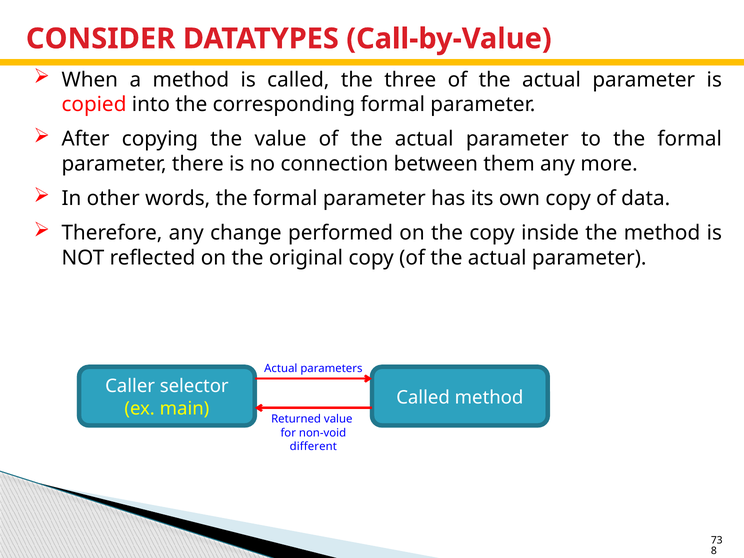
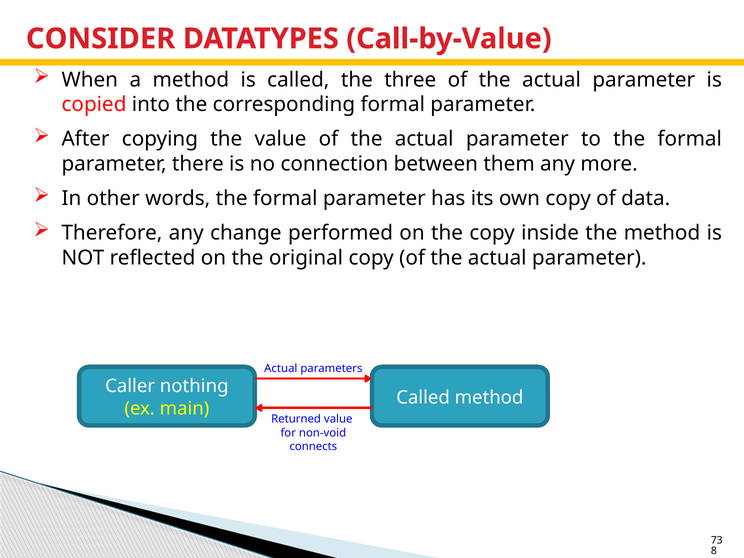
selector: selector -> nothing
different: different -> connects
